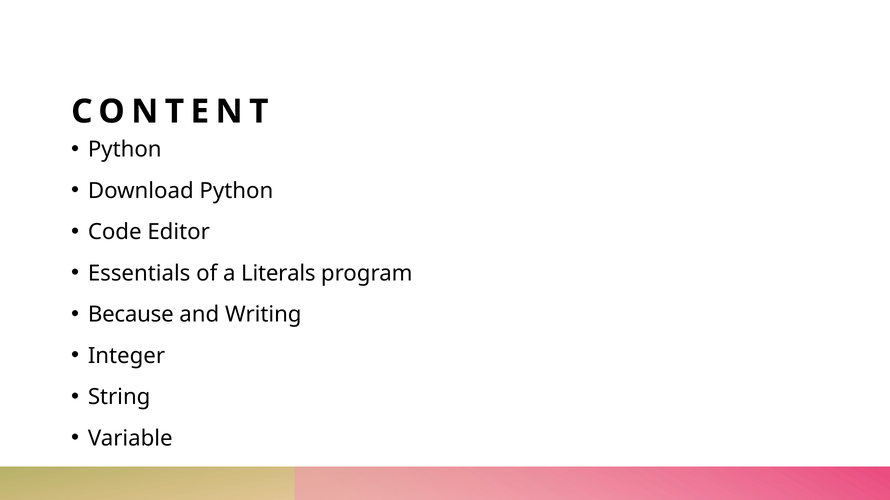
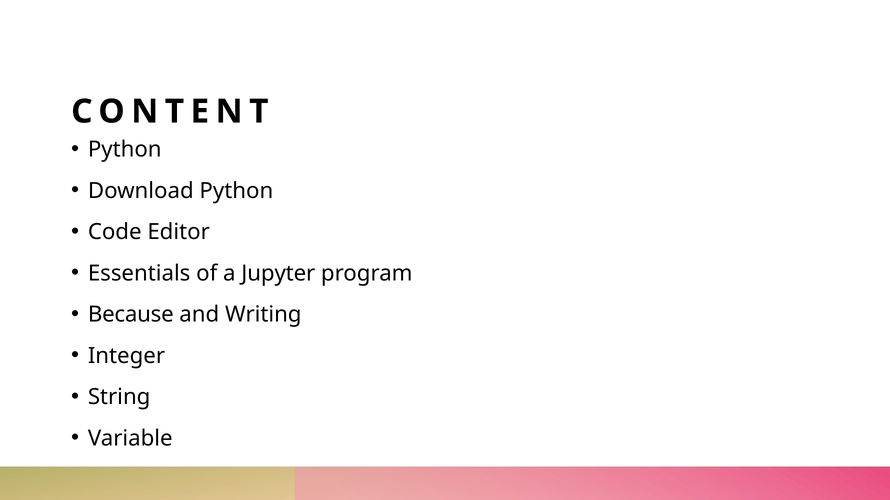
Literals: Literals -> Jupyter
